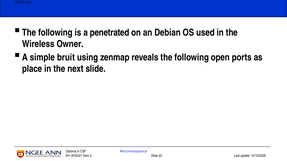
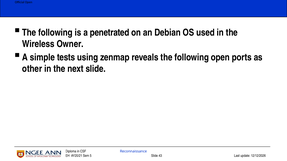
bruit: bruit -> tests
place: place -> other
